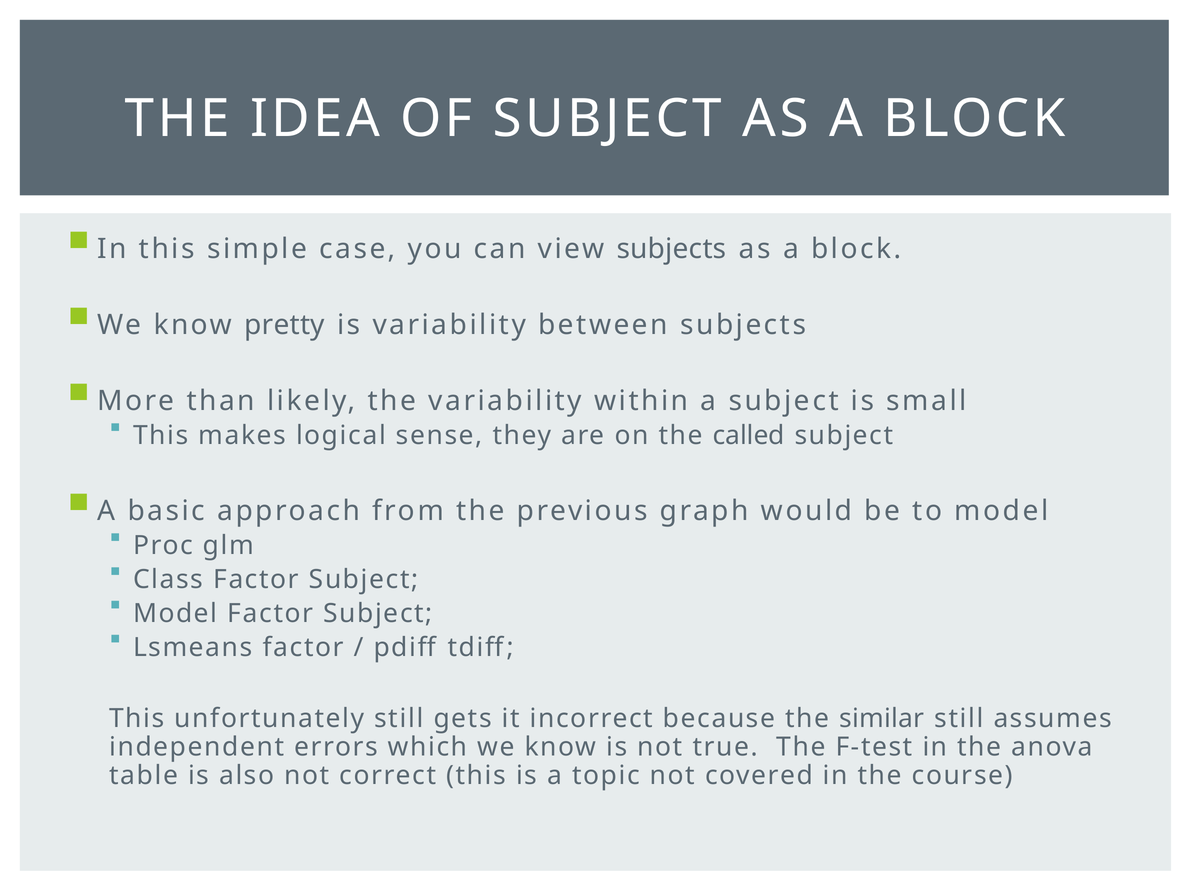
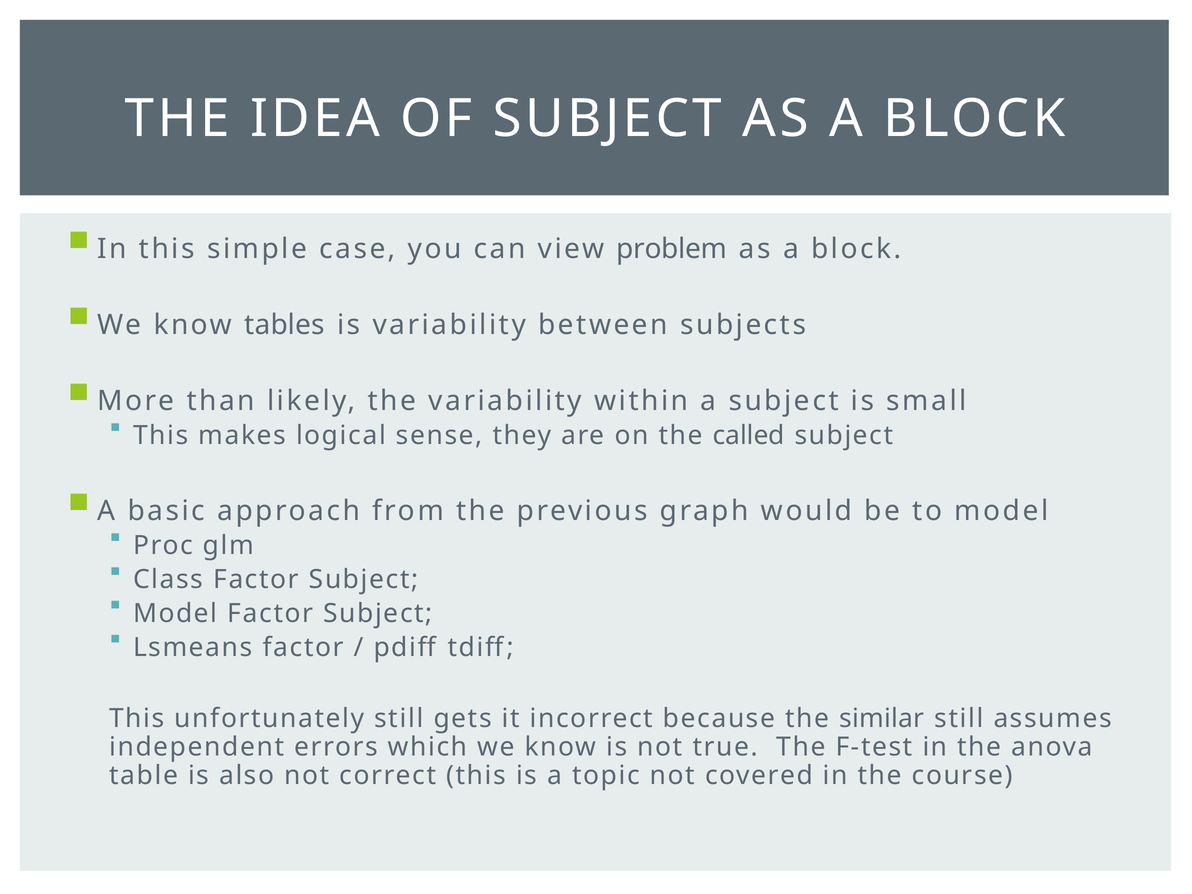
view subjects: subjects -> problem
pretty: pretty -> tables
